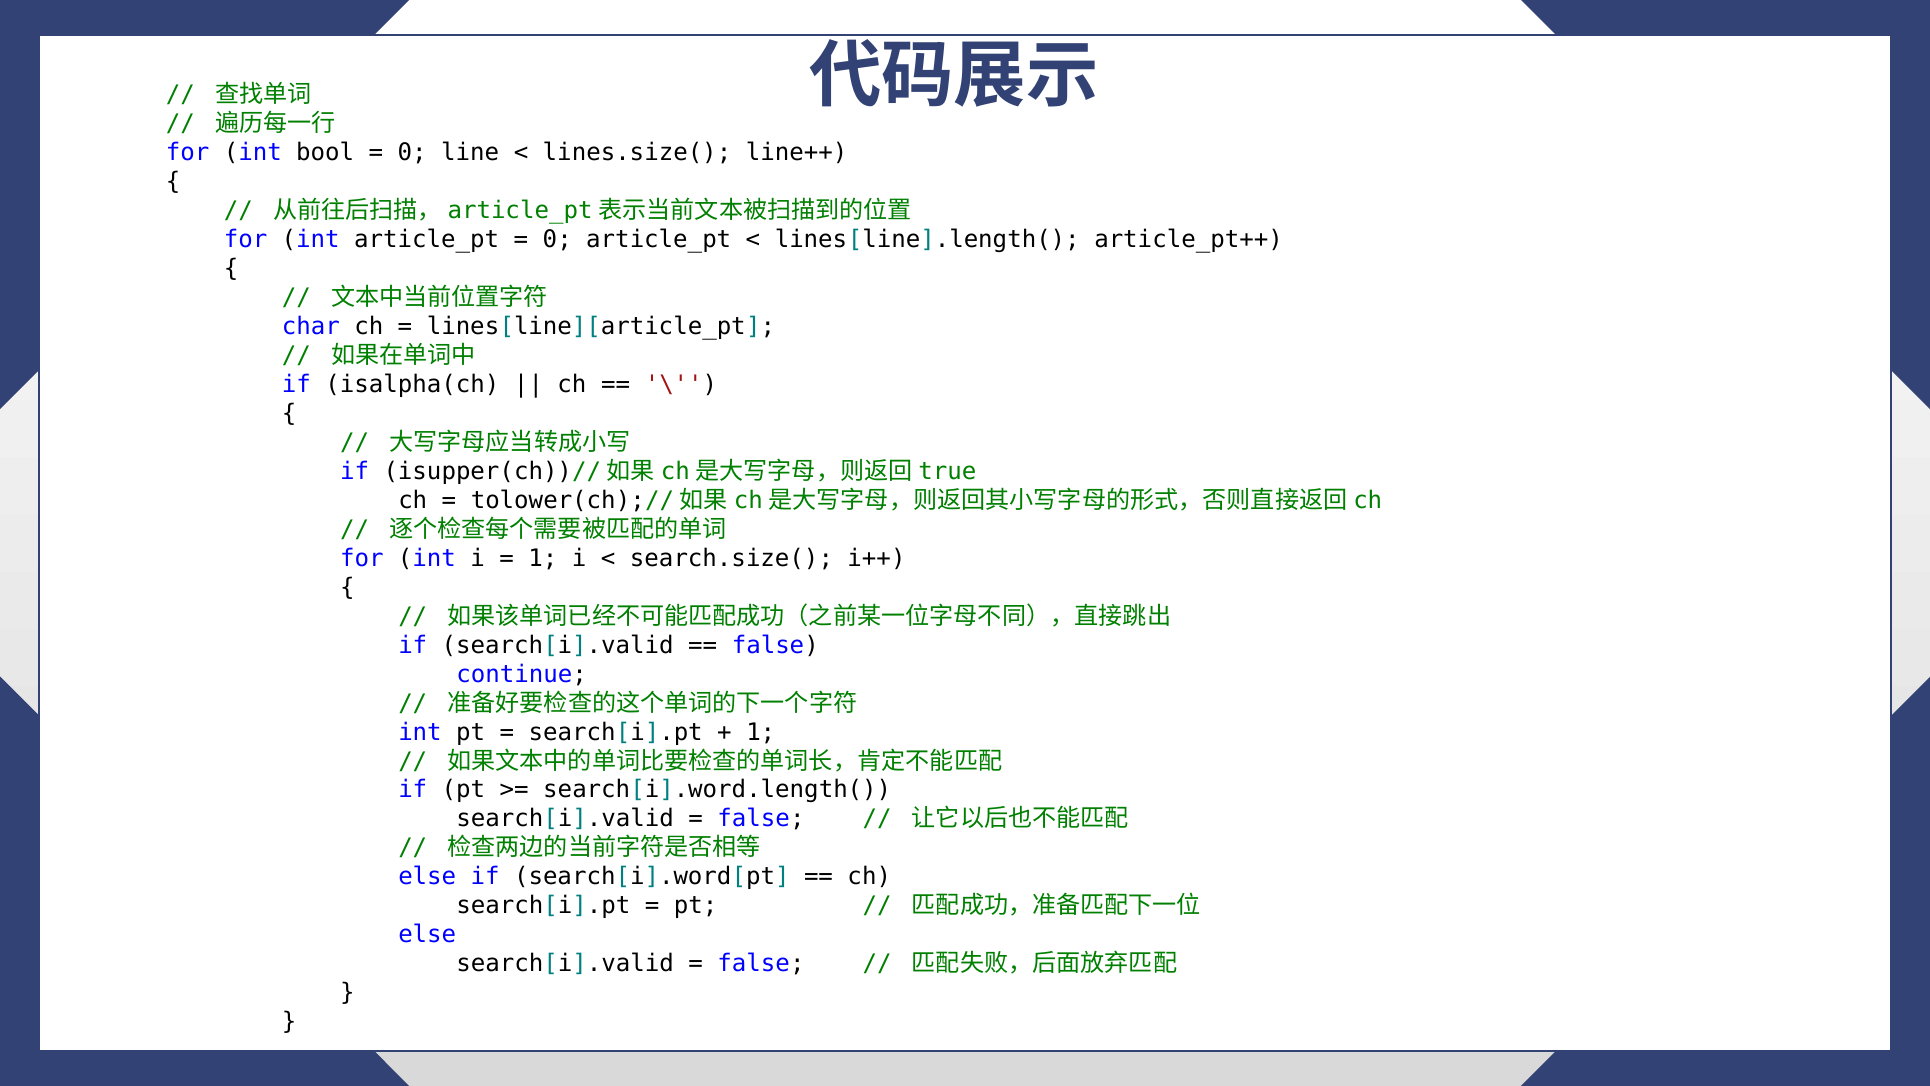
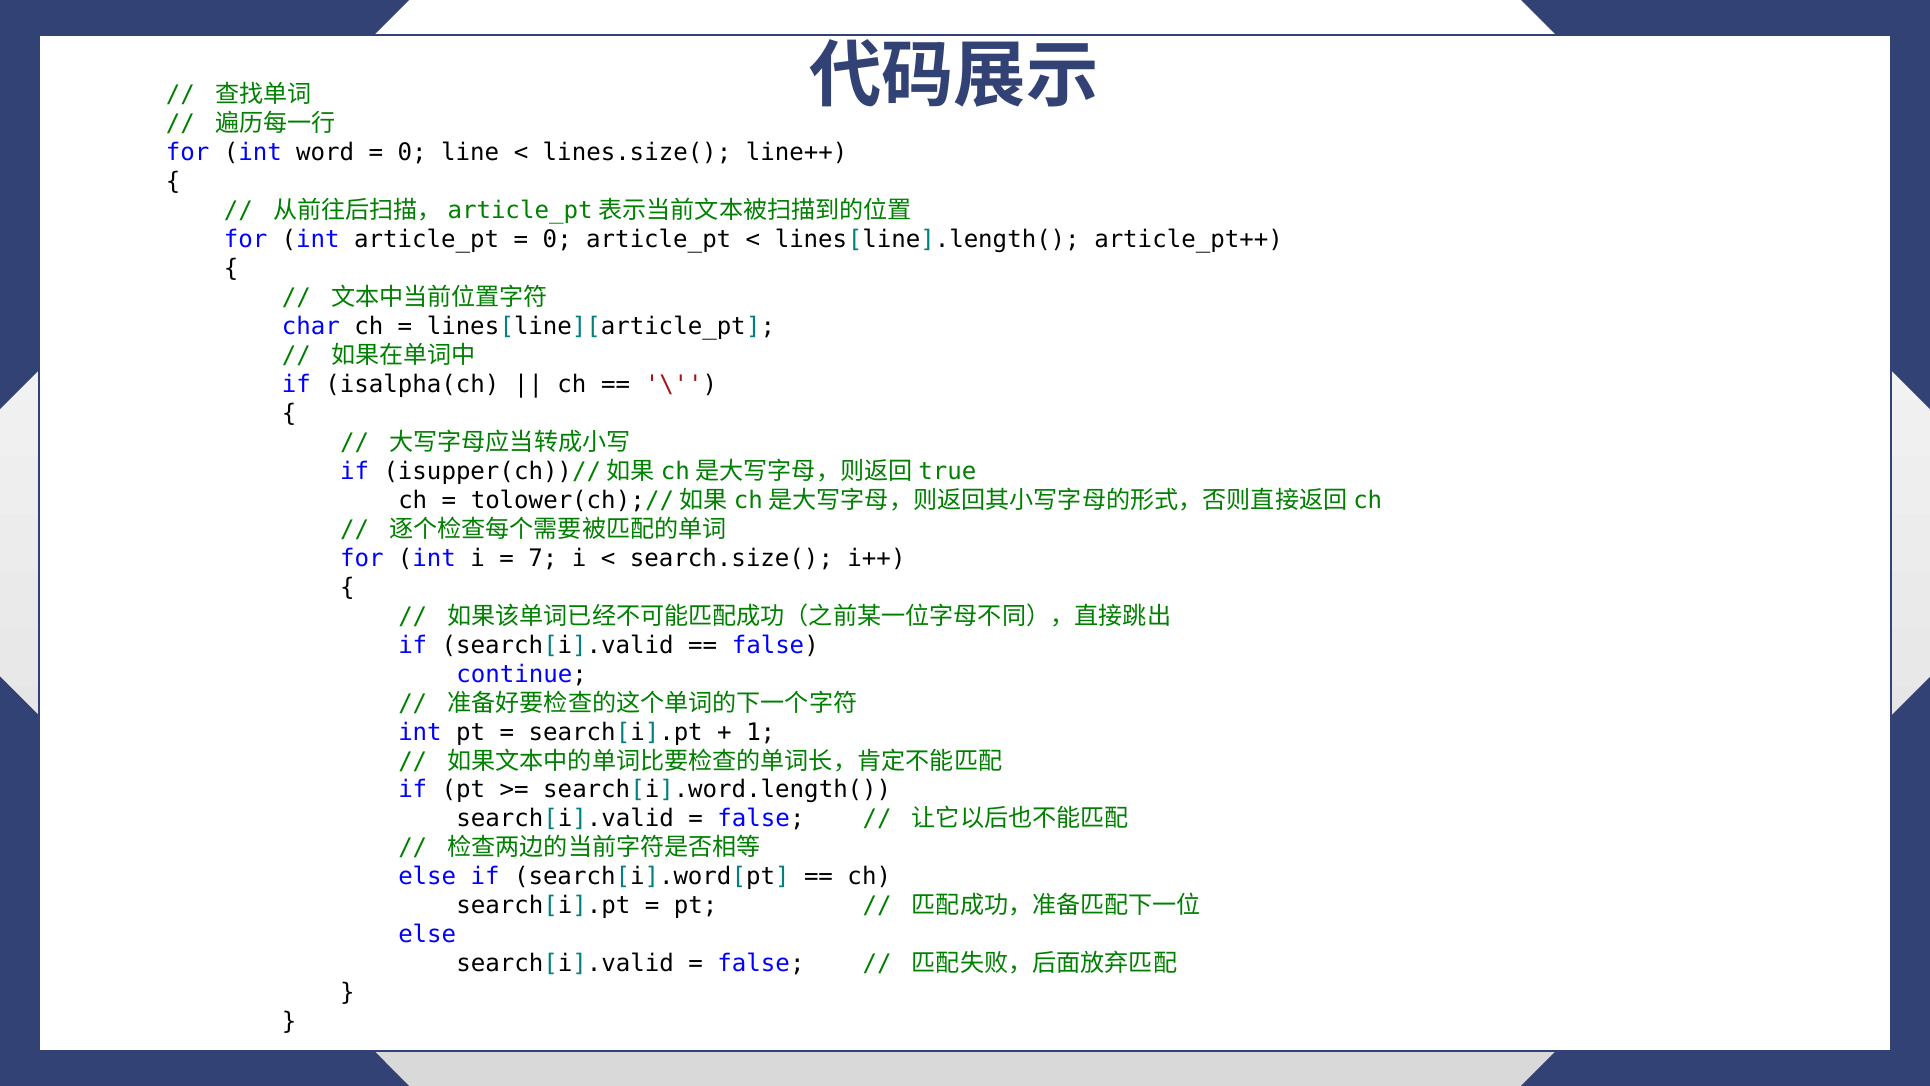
bool: bool -> word
1 at (543, 558): 1 -> 7
